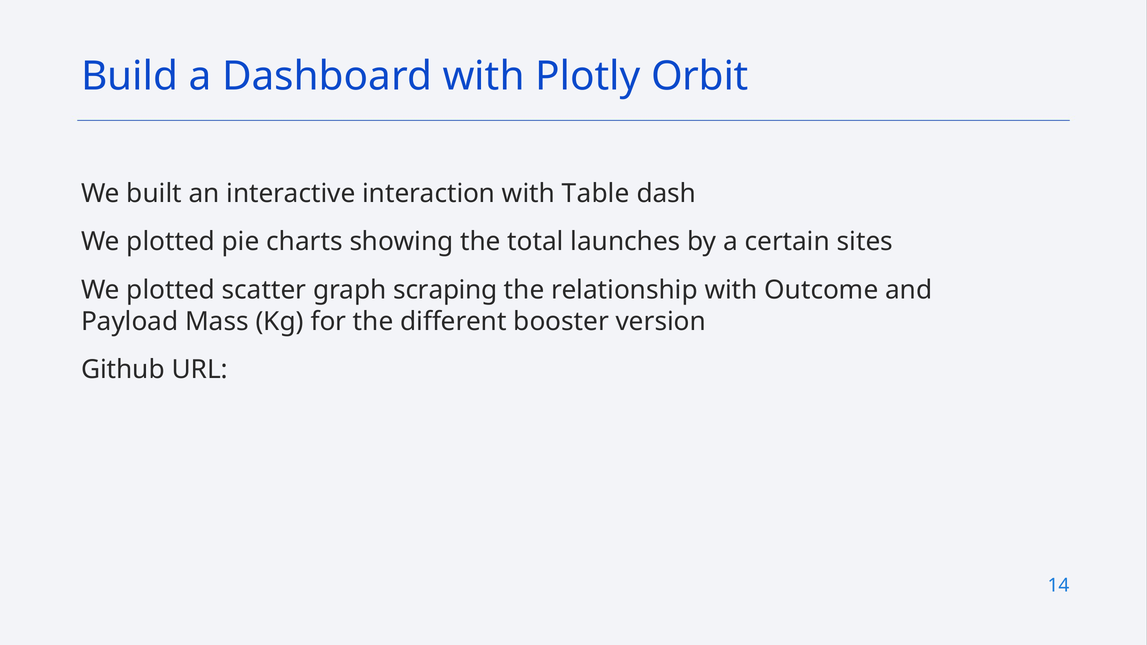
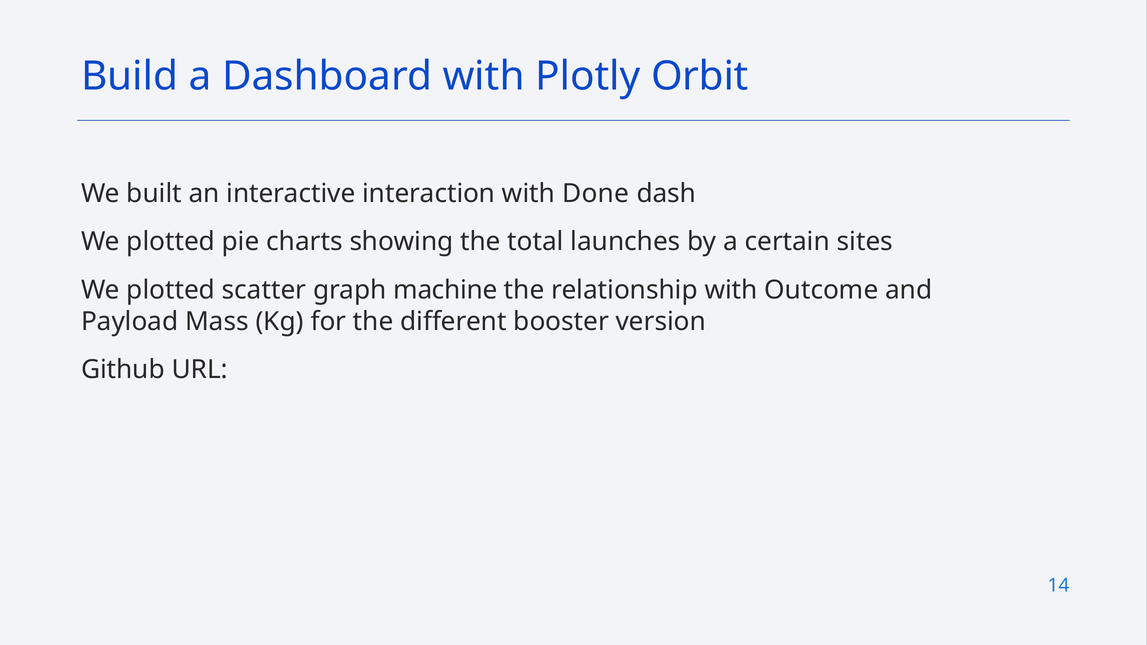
Table: Table -> Done
scraping: scraping -> machine
